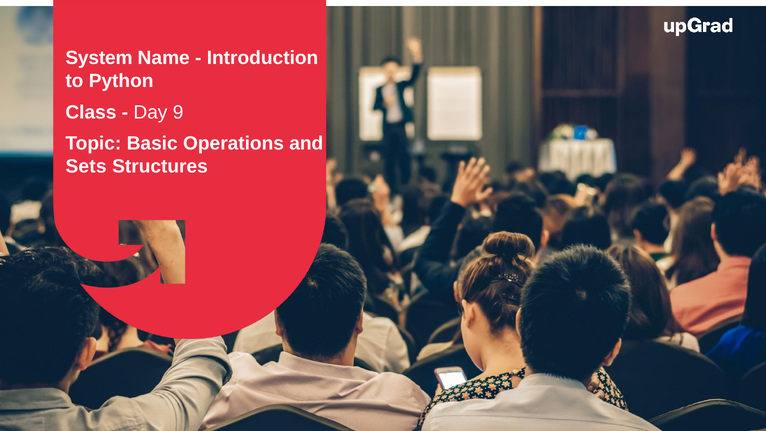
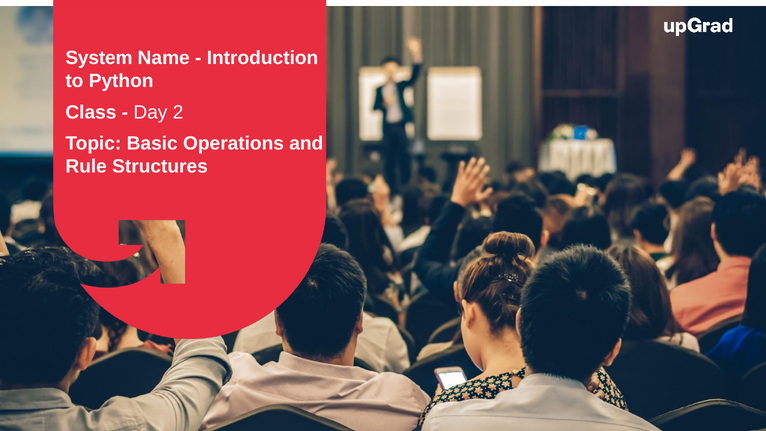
9: 9 -> 2
Sets: Sets -> Rule
